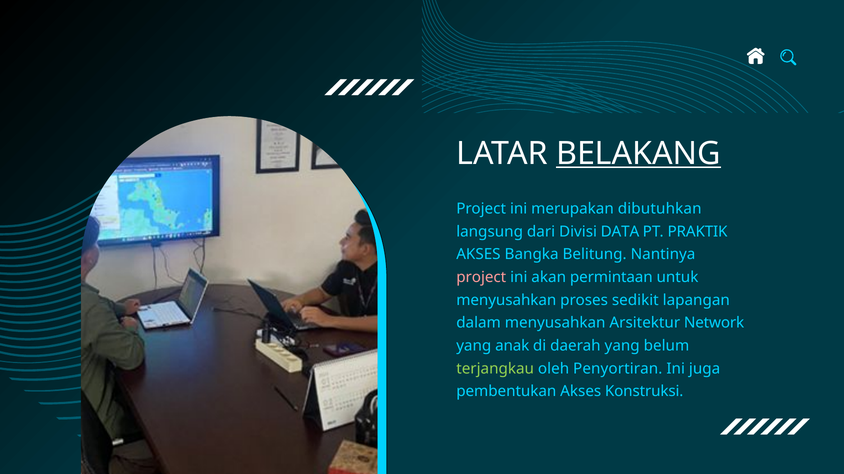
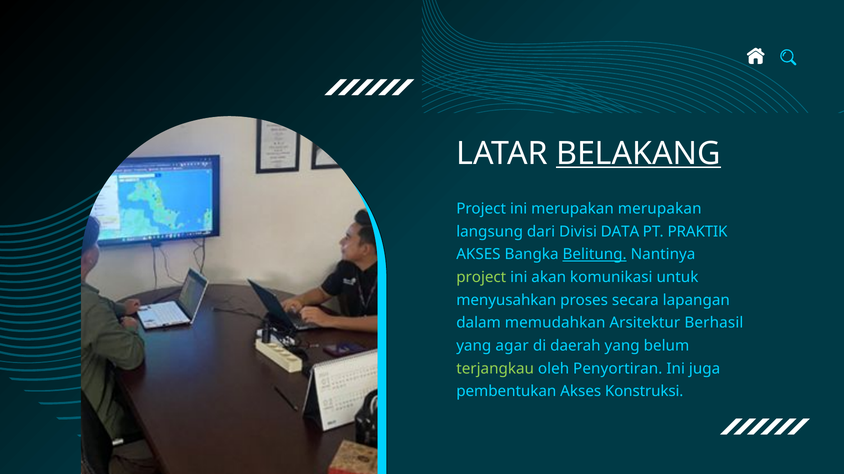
merupakan dibutuhkan: dibutuhkan -> merupakan
Belitung underline: none -> present
project at (481, 278) colour: pink -> light green
permintaan: permintaan -> komunikasi
sedikit: sedikit -> secara
dalam menyusahkan: menyusahkan -> memudahkan
Network: Network -> Berhasil
anak: anak -> agar
